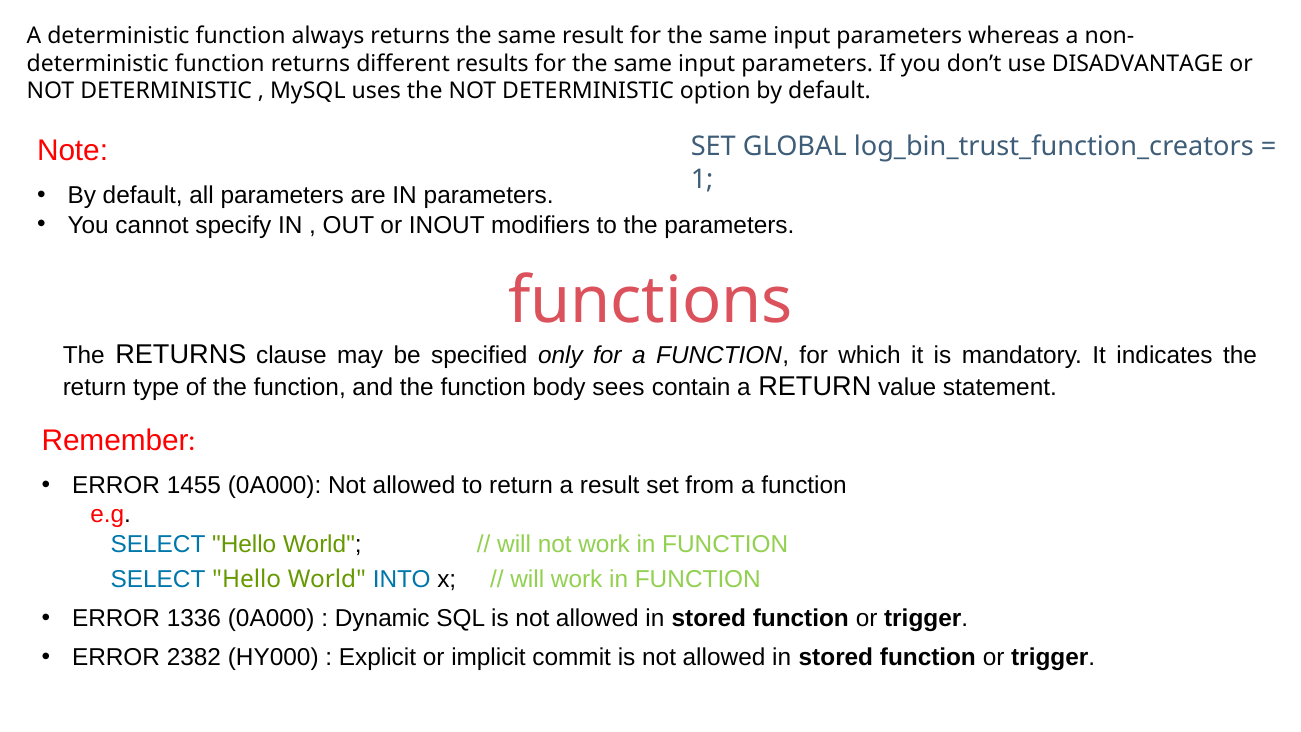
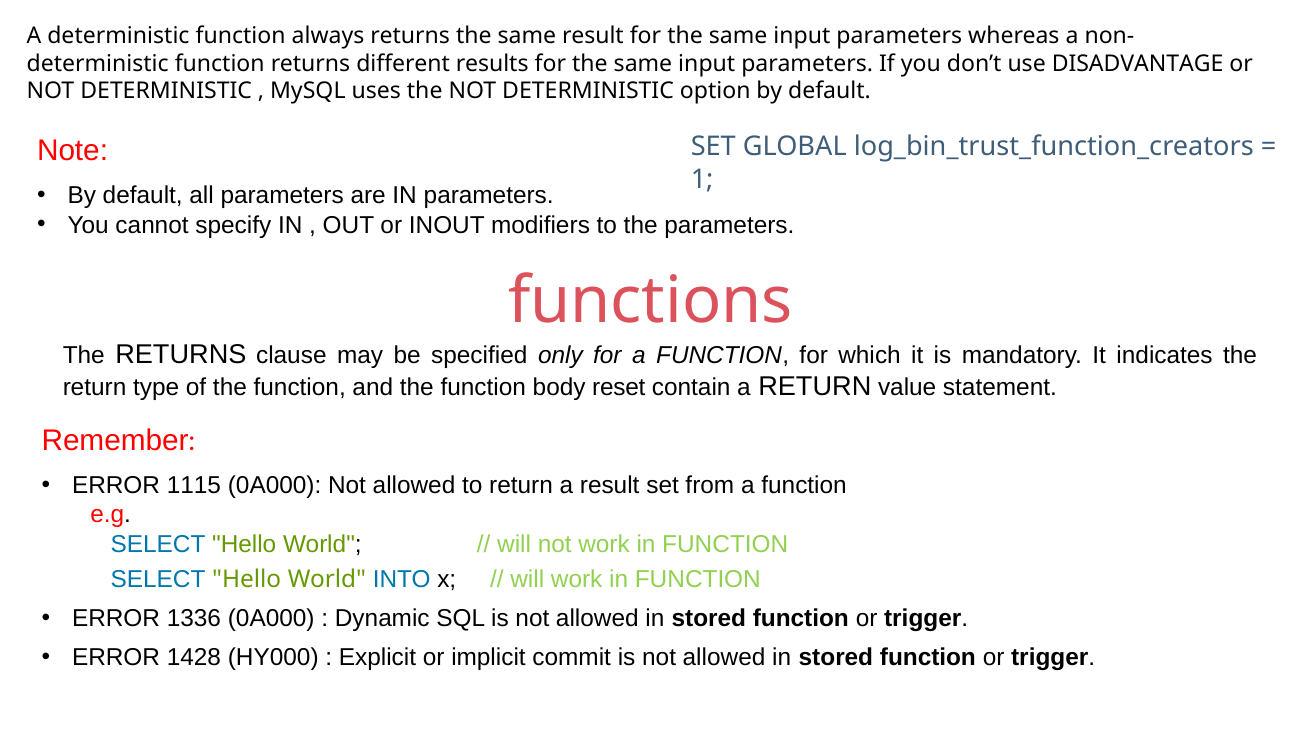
sees: sees -> reset
1455: 1455 -> 1115
2382: 2382 -> 1428
